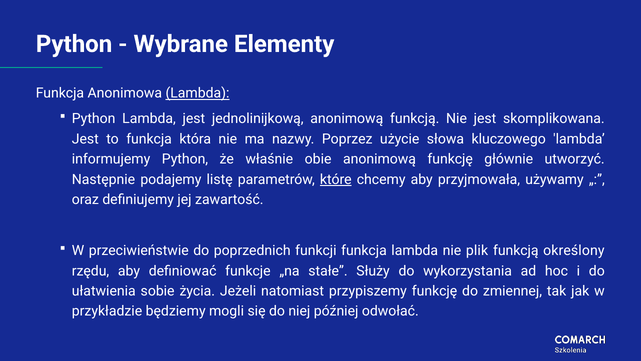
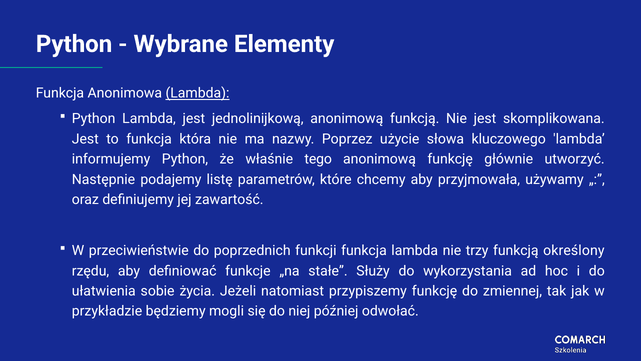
obie: obie -> tego
które underline: present -> none
plik: plik -> trzy
